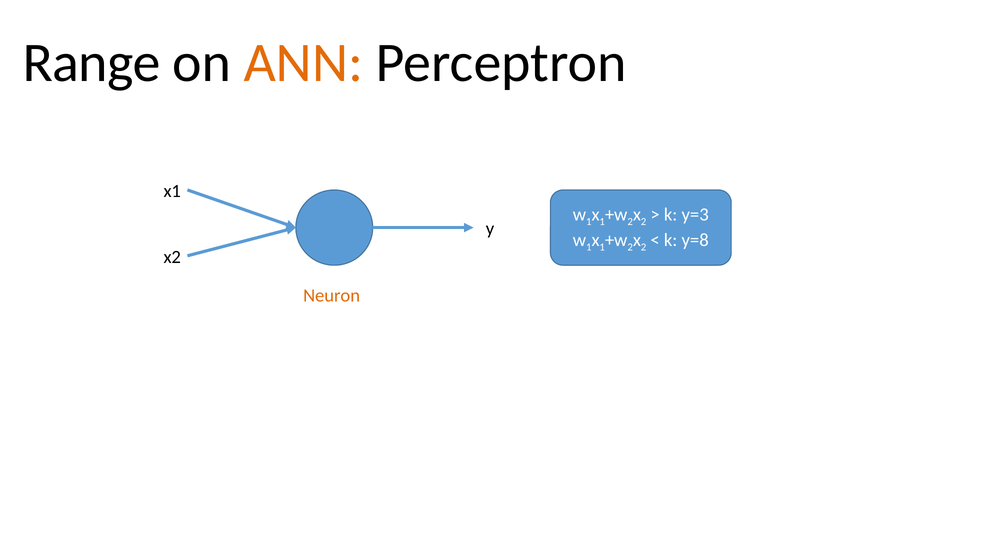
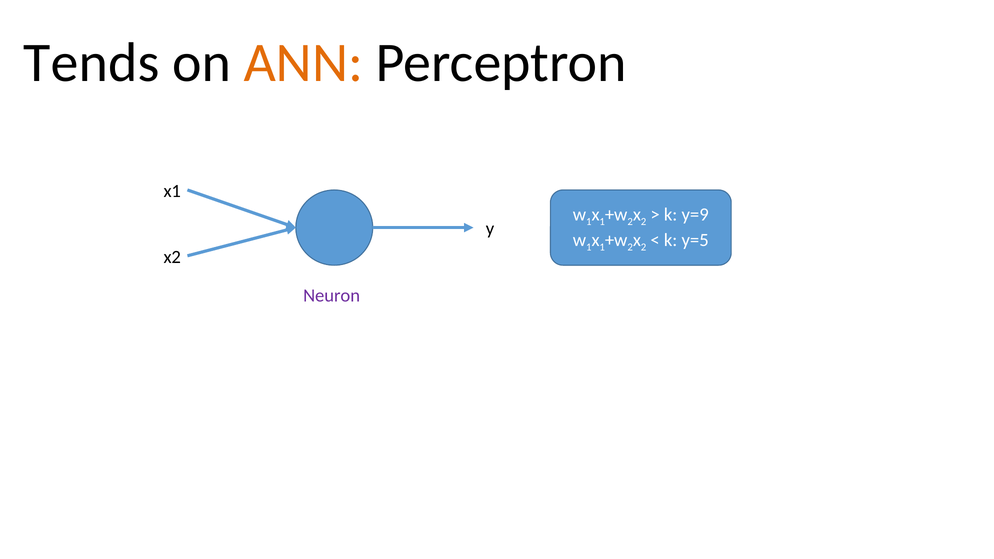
Range: Range -> Tends
y=3: y=3 -> y=9
y=8: y=8 -> y=5
Neuron colour: orange -> purple
